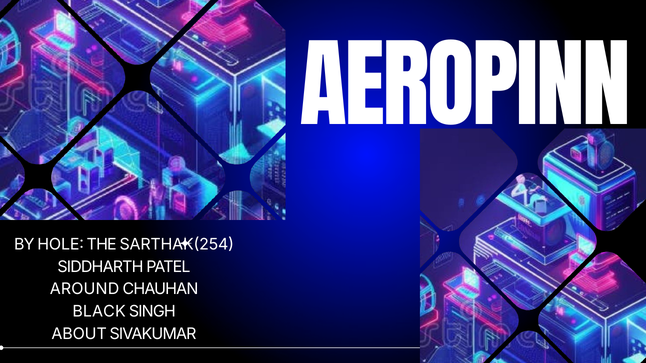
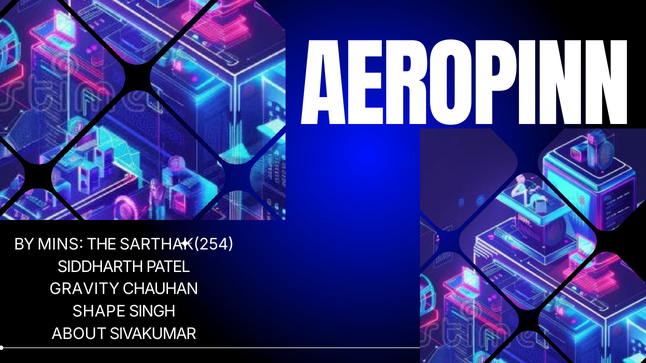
HOLE: HOLE -> MINS
AROUND: AROUND -> GRAVITY
BLACK: BLACK -> SHAPE
